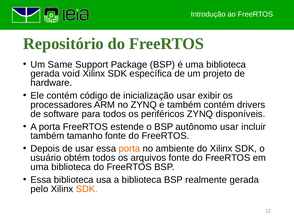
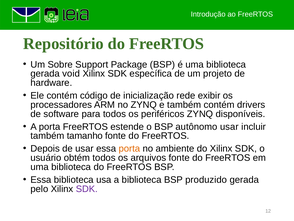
Same: Same -> Sobre
inicialização usar: usar -> rede
realmente: realmente -> produzido
SDK at (87, 188) colour: orange -> purple
